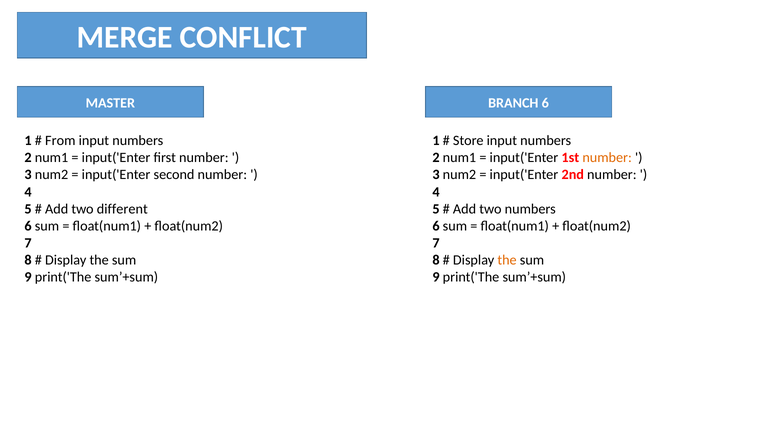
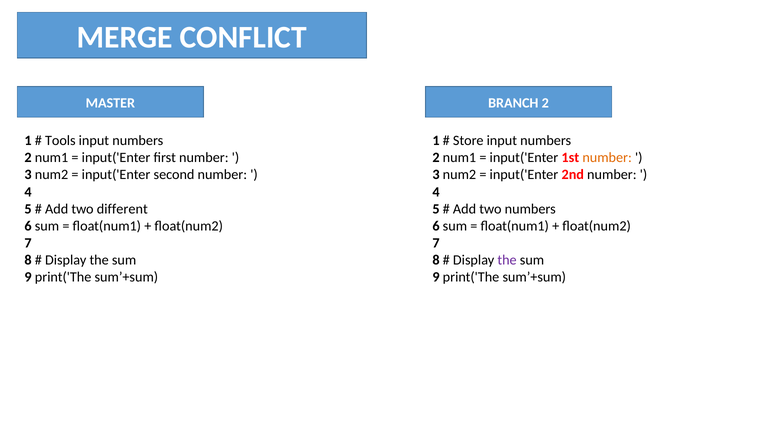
BRANCH 6: 6 -> 2
From: From -> Tools
the at (507, 260) colour: orange -> purple
